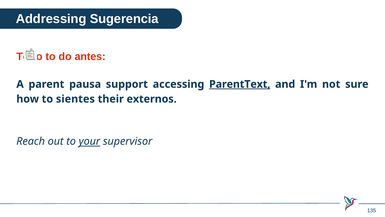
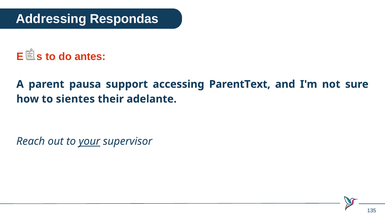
Sugerencia: Sugerencia -> Respondas
Todo: Todo -> Esos
ParentText underline: present -> none
externos: externos -> adelante
